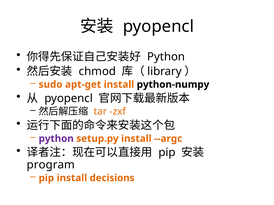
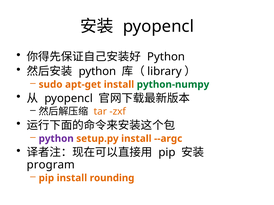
chmod at (97, 71): chmod -> python
python-numpy colour: black -> green
decisions: decisions -> rounding
